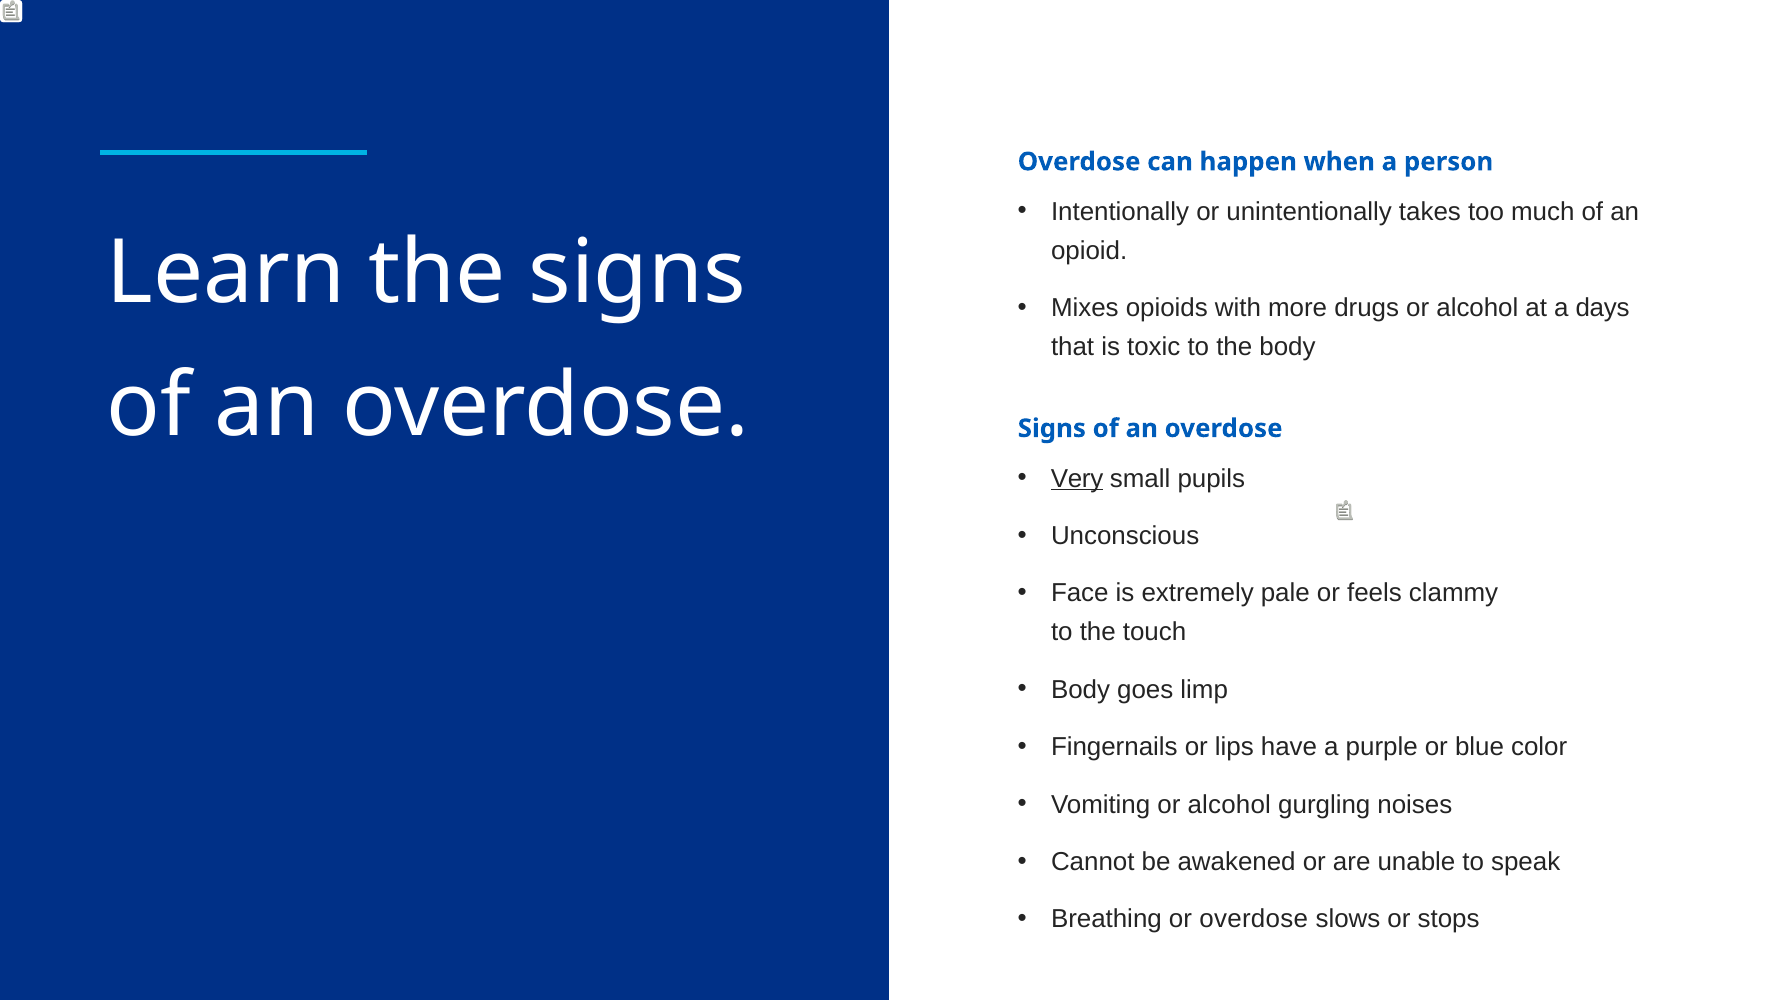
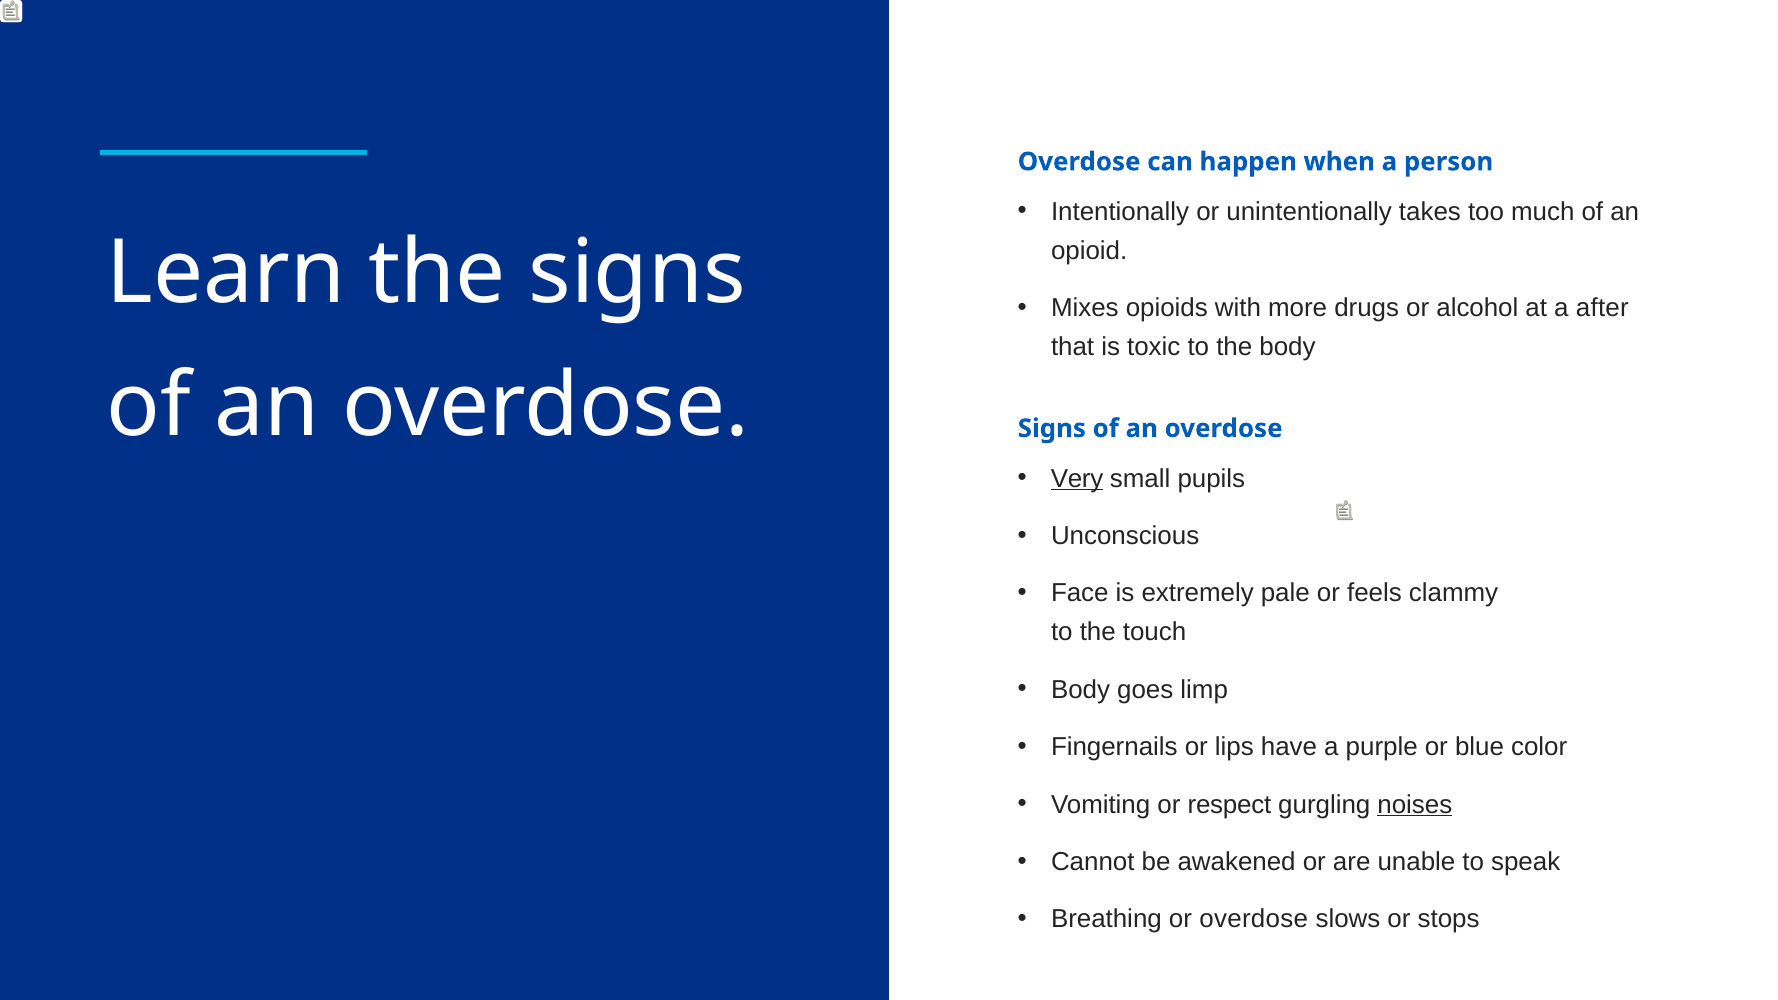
days: days -> after
Vomiting or alcohol: alcohol -> respect
noises underline: none -> present
